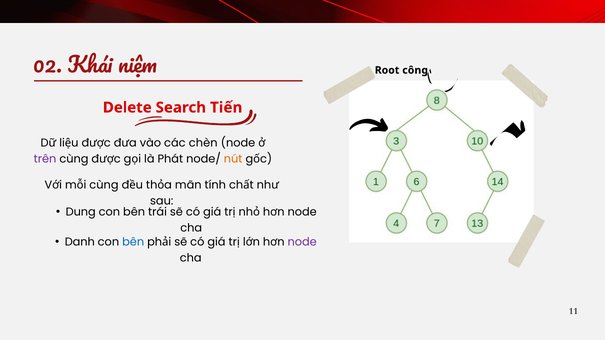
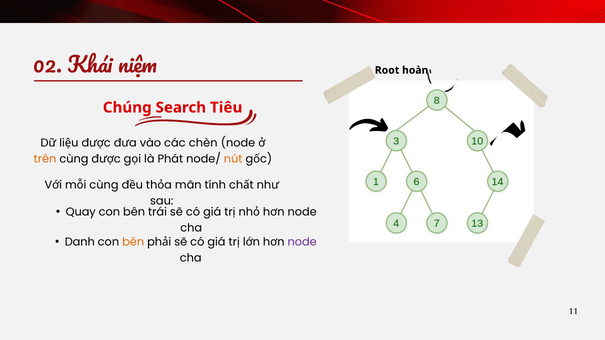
công: công -> hoàn
Delete: Delete -> Chúng
Tiến: Tiến -> Tiêu
trên colour: purple -> orange
Dung: Dung -> Quay
bên at (133, 242) colour: blue -> orange
